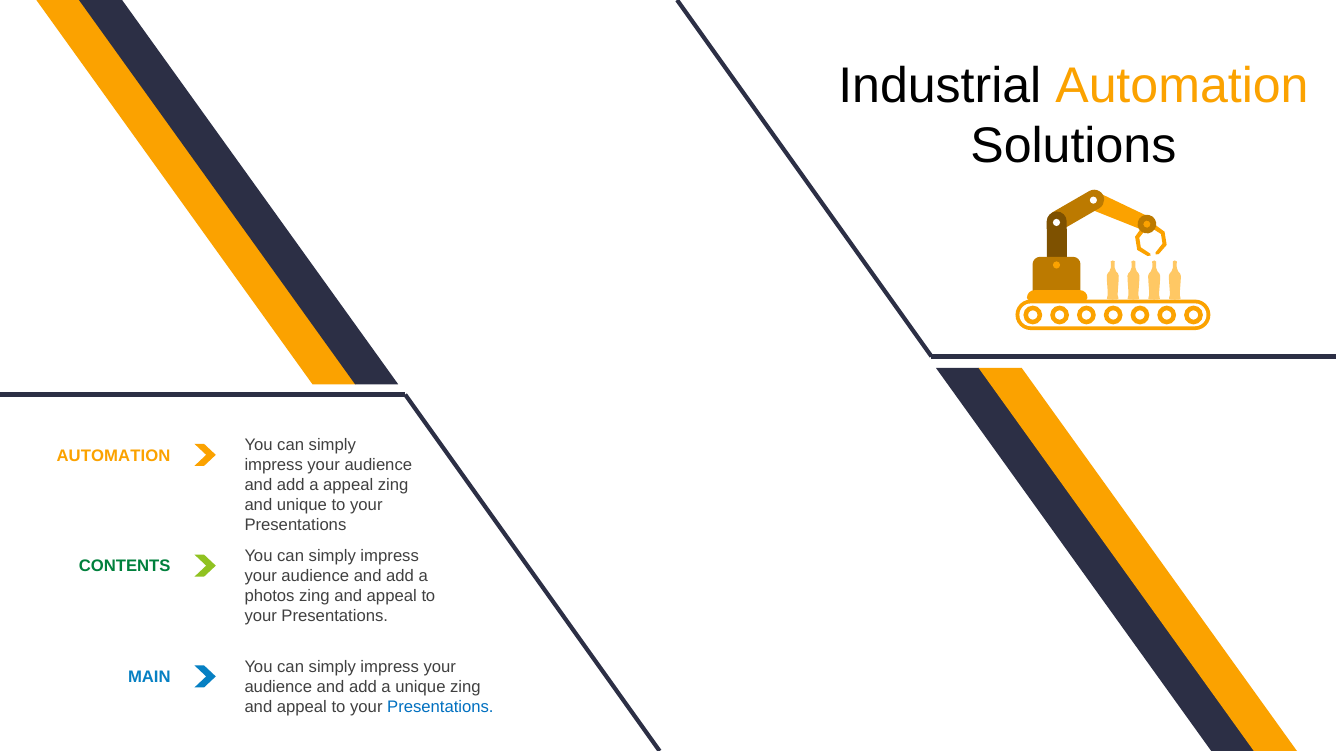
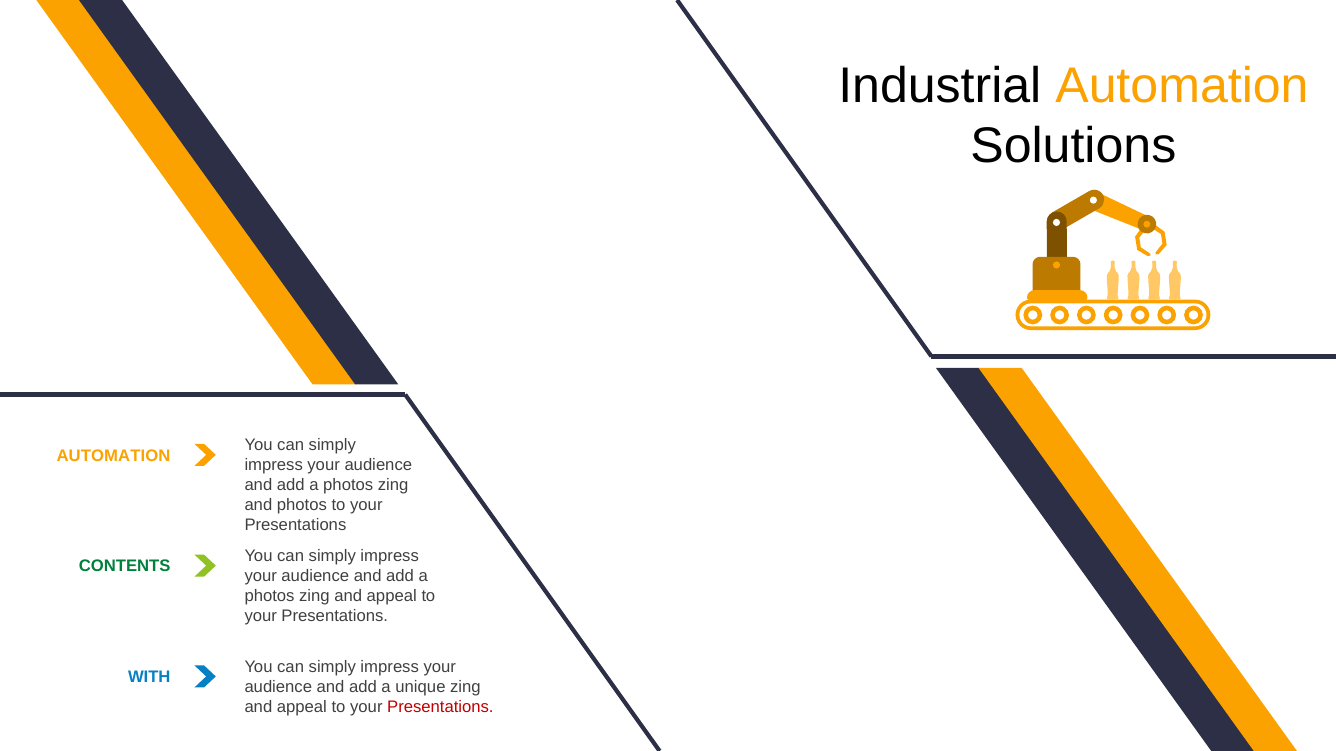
appeal at (348, 486): appeal -> photos
and unique: unique -> photos
MAIN: MAIN -> WITH
Presentations at (440, 707) colour: blue -> red
